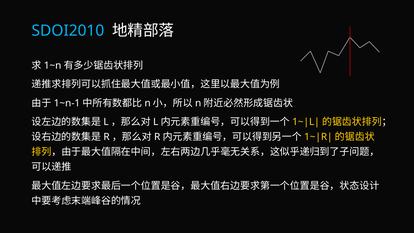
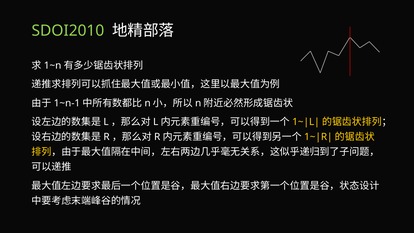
SDOI2010 colour: light blue -> light green
